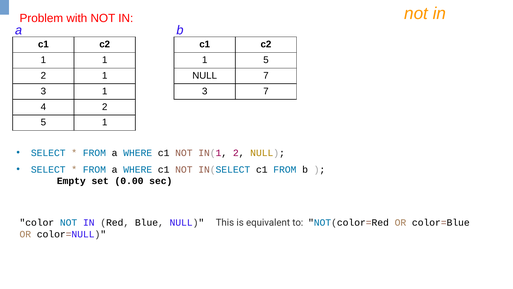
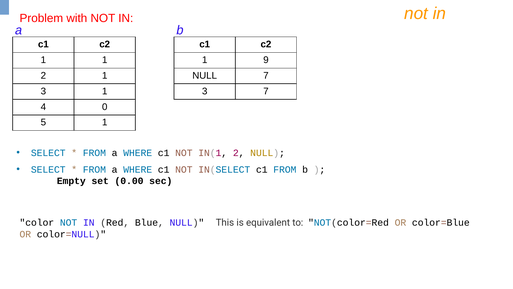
1 5: 5 -> 9
4 2: 2 -> 0
